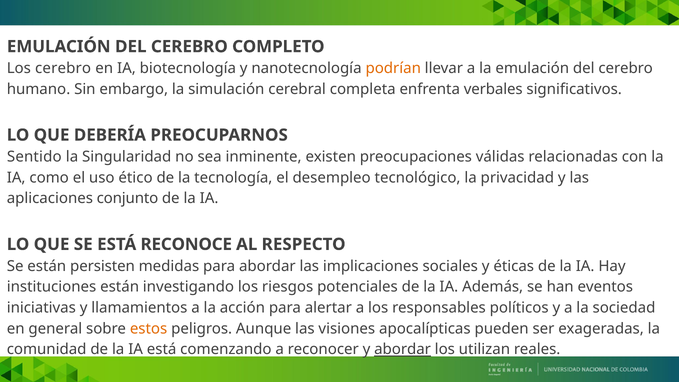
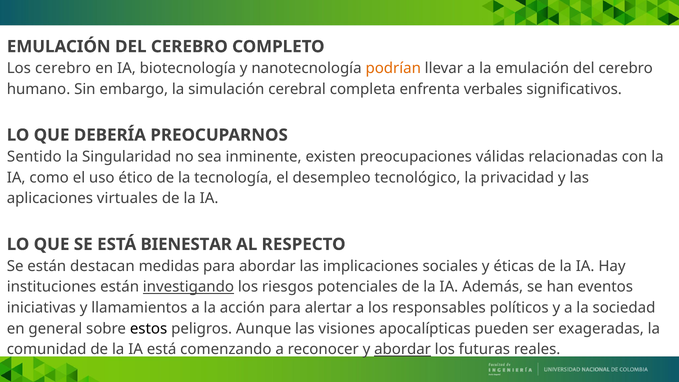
conjunto: conjunto -> virtuales
RECONOCE: RECONOCE -> BIENESTAR
persisten: persisten -> destacan
investigando underline: none -> present
estos colour: orange -> black
utilizan: utilizan -> futuras
